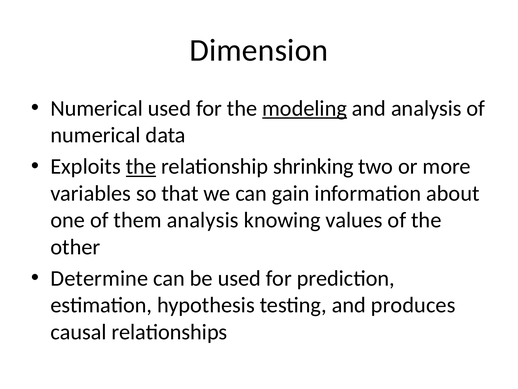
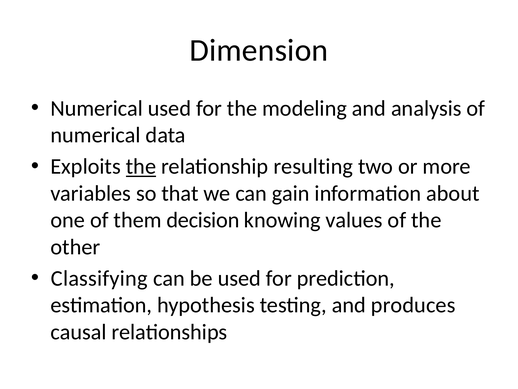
modeling underline: present -> none
shrinking: shrinking -> resulting
them analysis: analysis -> decision
Determine: Determine -> Classifying
